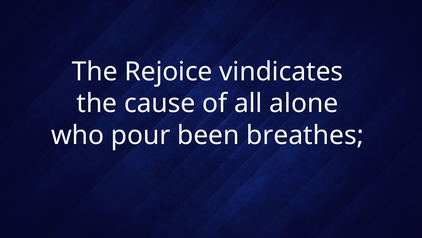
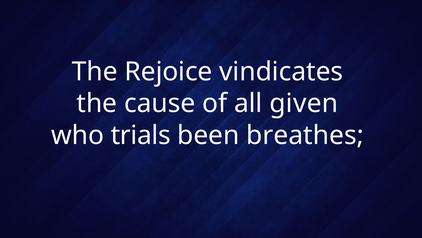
alone: alone -> given
pour: pour -> trials
